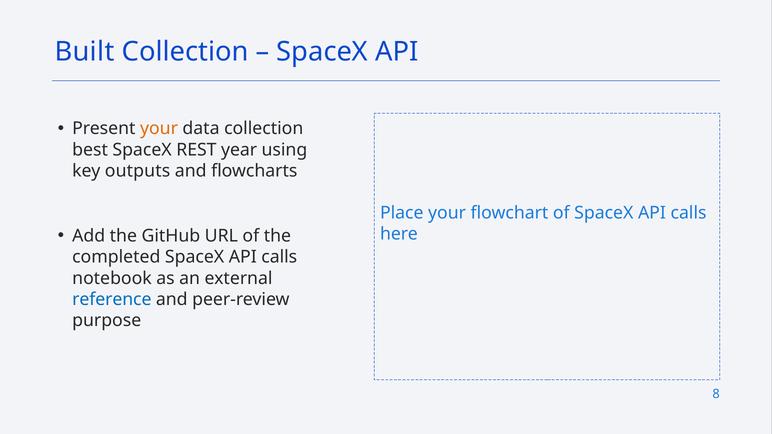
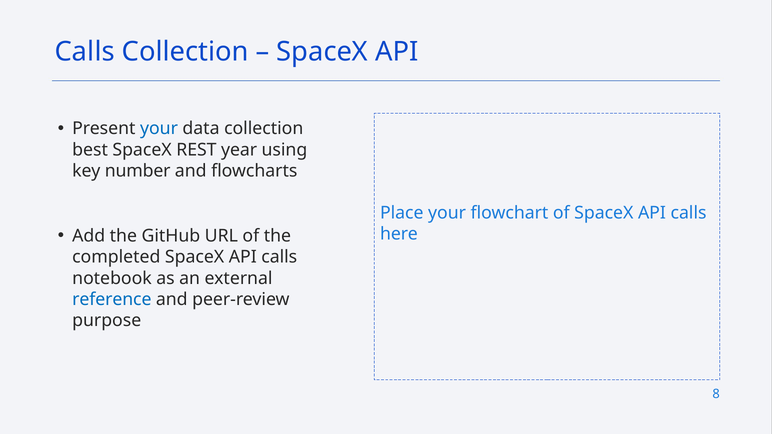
Built at (85, 52): Built -> Calls
your at (159, 129) colour: orange -> blue
outputs: outputs -> number
